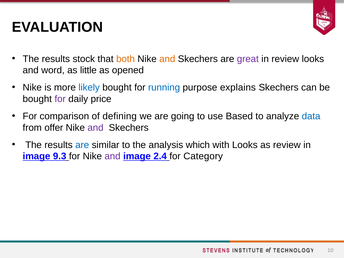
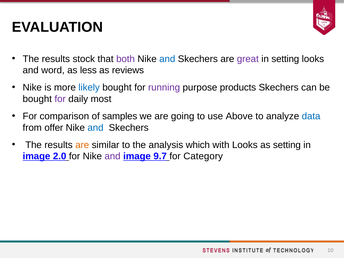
both colour: orange -> purple
and at (167, 59) colour: orange -> blue
in review: review -> setting
little: little -> less
opened: opened -> reviews
running colour: blue -> purple
explains: explains -> products
price: price -> most
defining: defining -> samples
Based: Based -> Above
and at (96, 128) colour: purple -> blue
are at (82, 145) colour: blue -> orange
as review: review -> setting
9.3: 9.3 -> 2.0
2.4: 2.4 -> 9.7
